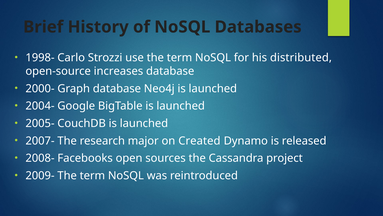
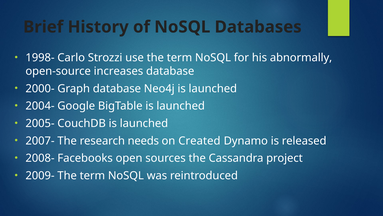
distributed: distributed -> abnormally
major: major -> needs
